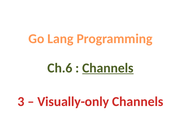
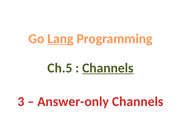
Lang underline: none -> present
Ch.6: Ch.6 -> Ch.5
Visually-only: Visually-only -> Answer-only
